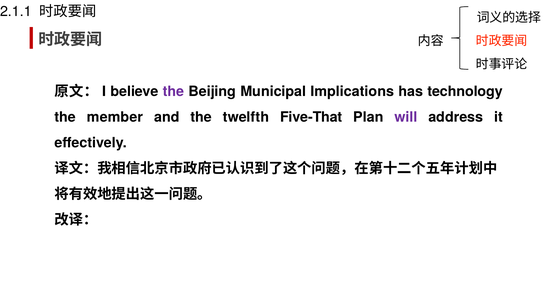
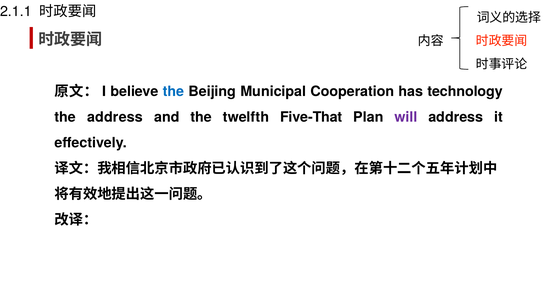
the at (173, 92) colour: purple -> blue
Implications: Implications -> Cooperation
the member: member -> address
